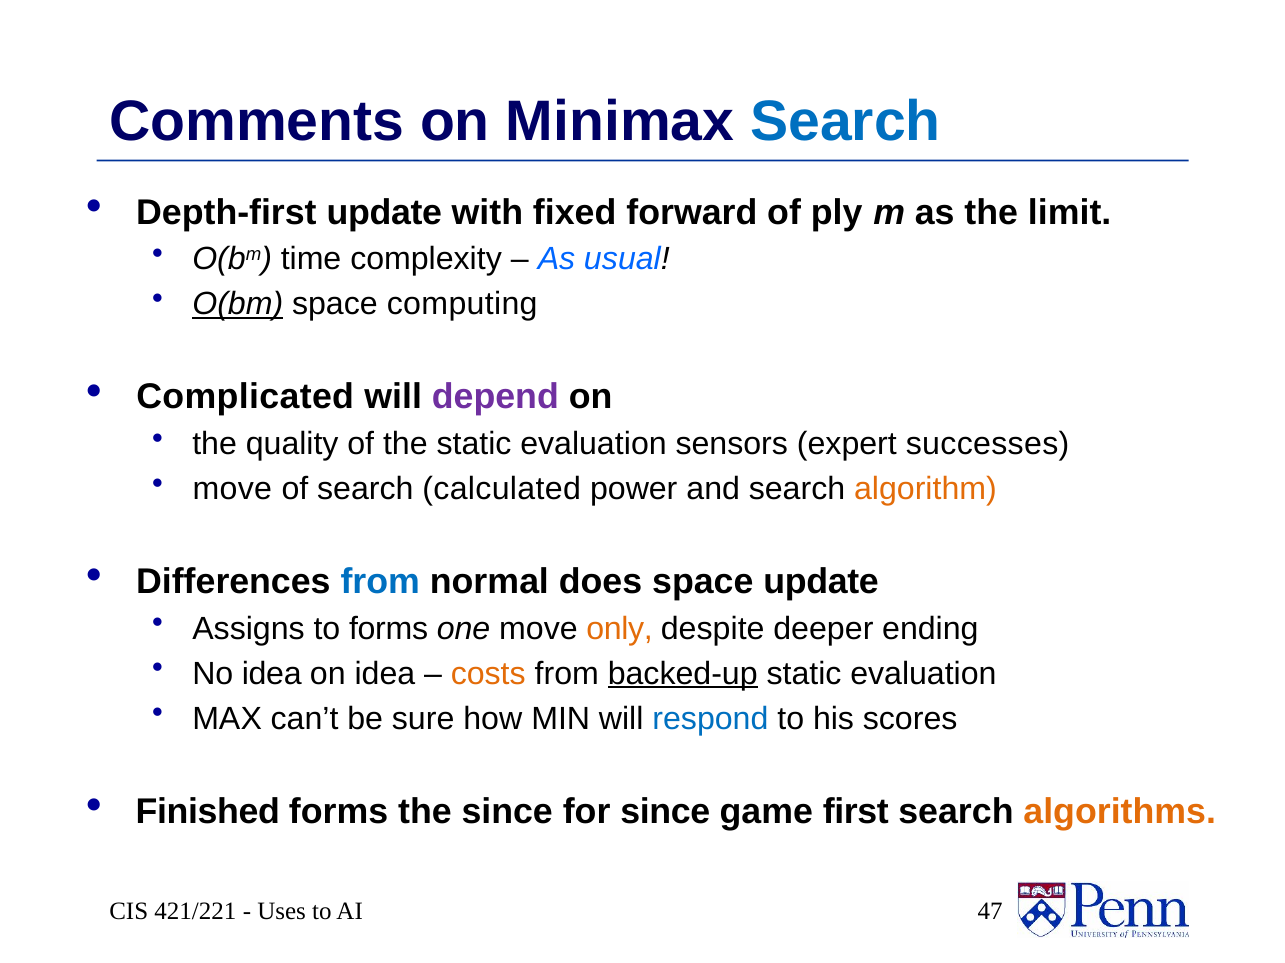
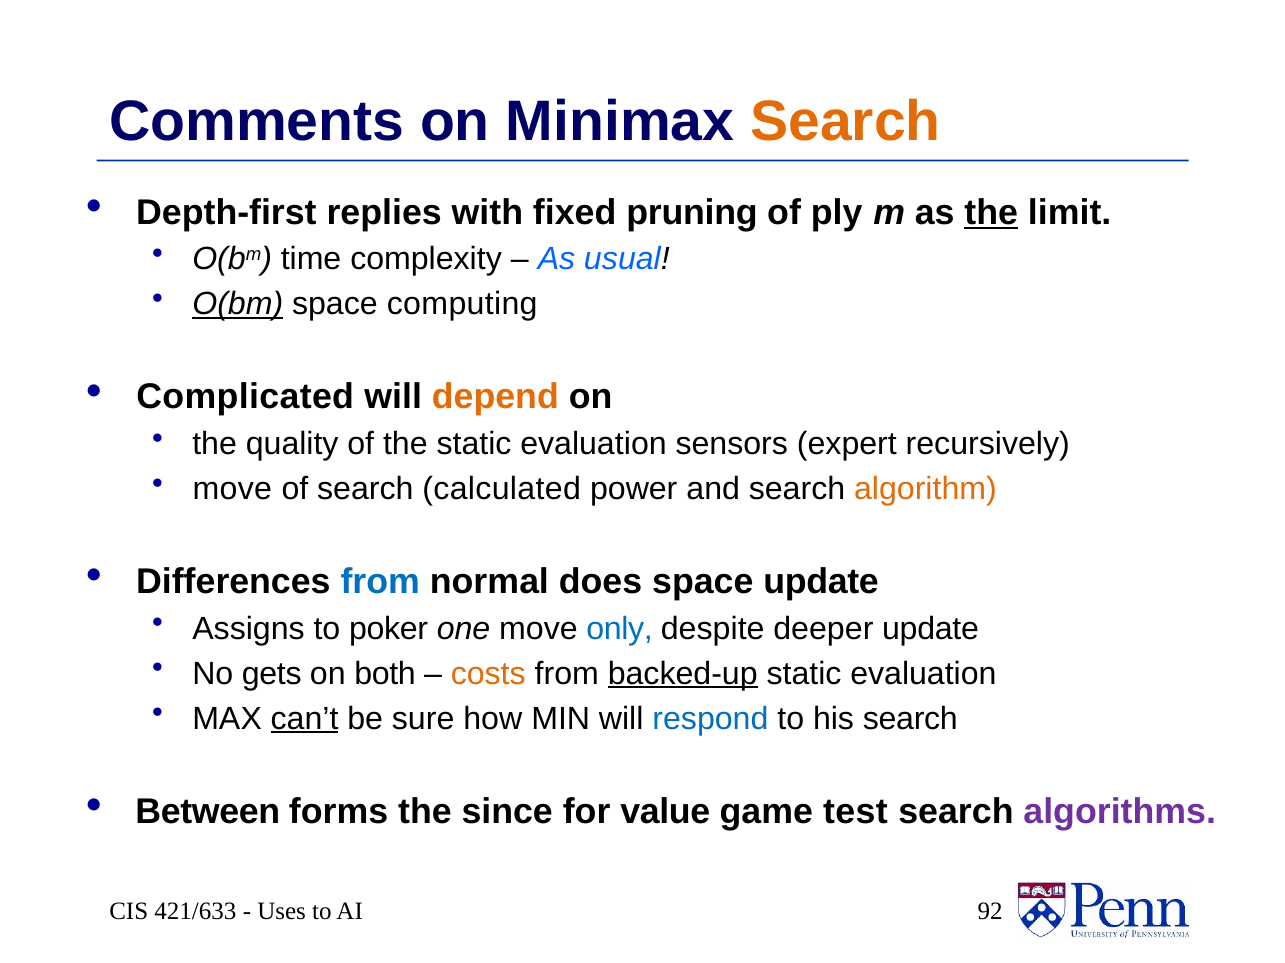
Search at (845, 122) colour: blue -> orange
Depth-first update: update -> replies
forward: forward -> pruning
the at (991, 212) underline: none -> present
depend colour: purple -> orange
successes: successes -> recursively
to forms: forms -> poker
only colour: orange -> blue
deeper ending: ending -> update
No idea: idea -> gets
on idea: idea -> both
can’t underline: none -> present
his scores: scores -> search
Finished: Finished -> Between
for since: since -> value
first: first -> test
algorithms colour: orange -> purple
421/221: 421/221 -> 421/633
47: 47 -> 92
